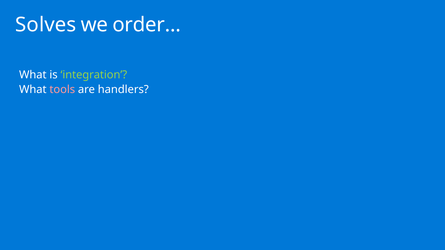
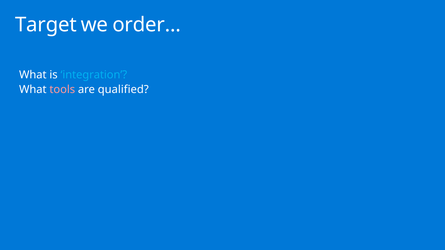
Solves: Solves -> Target
integration colour: light green -> light blue
handlers: handlers -> qualified
